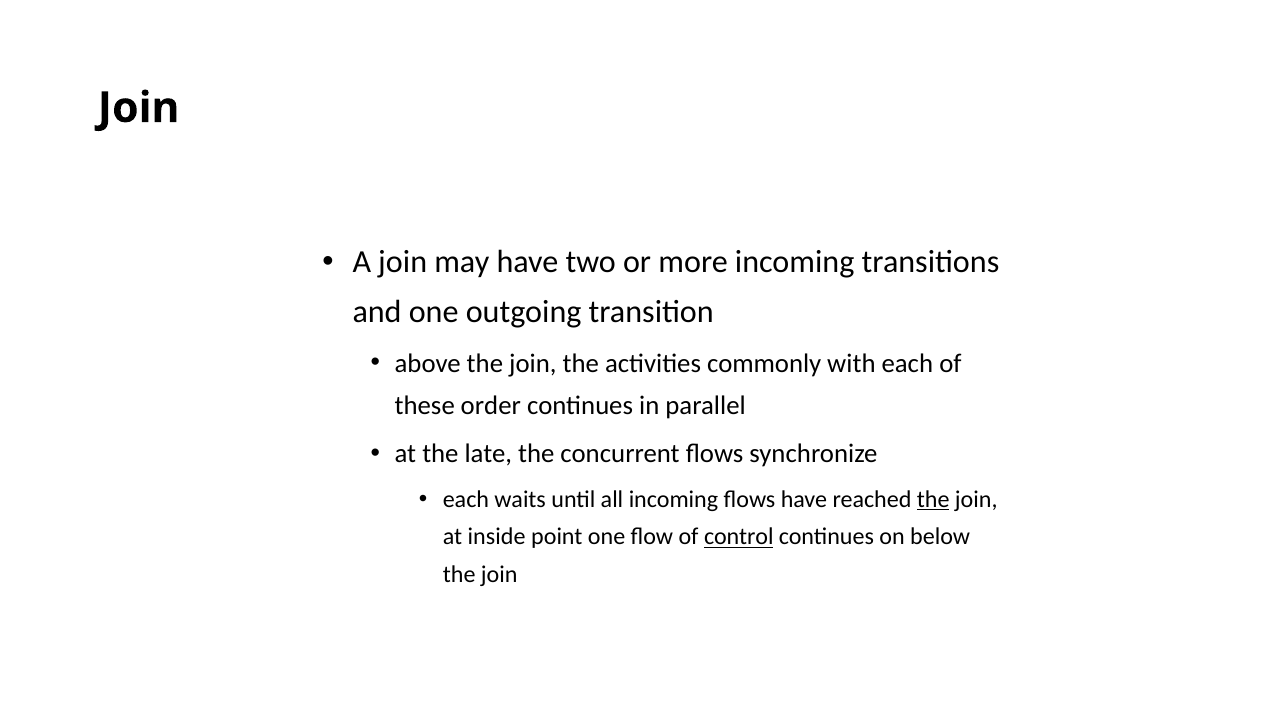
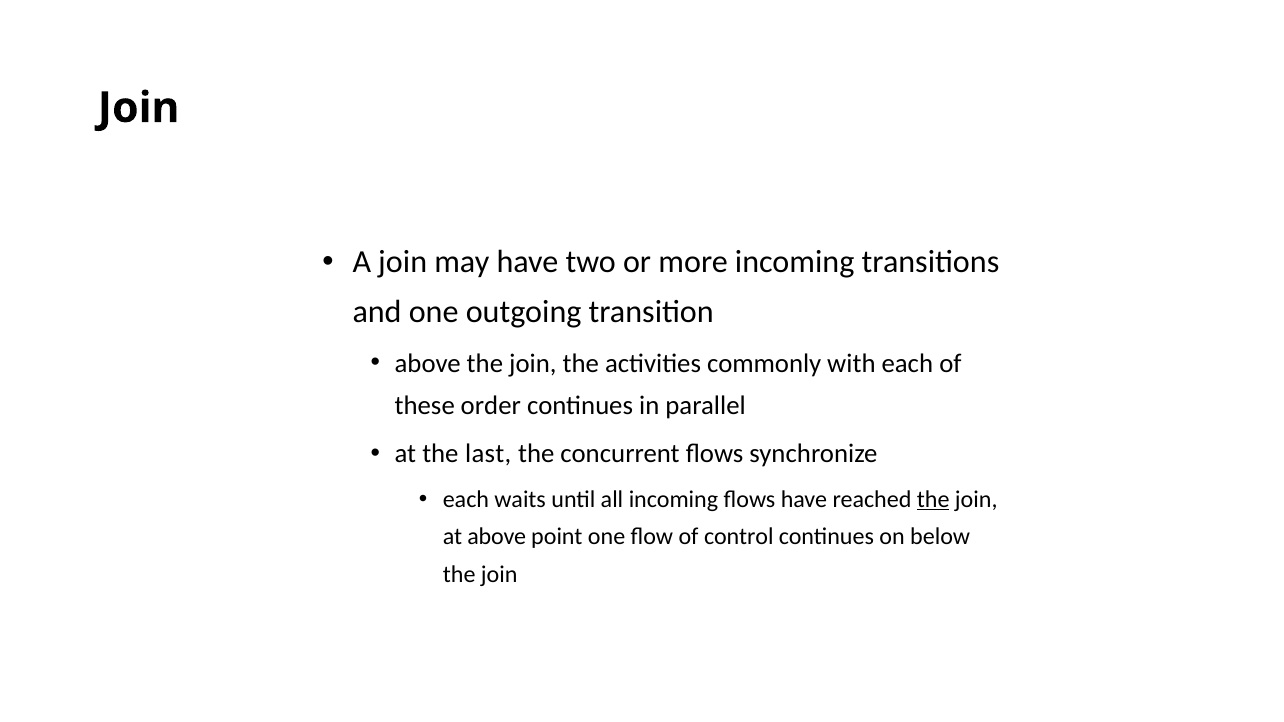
late: late -> last
at inside: inside -> above
control underline: present -> none
